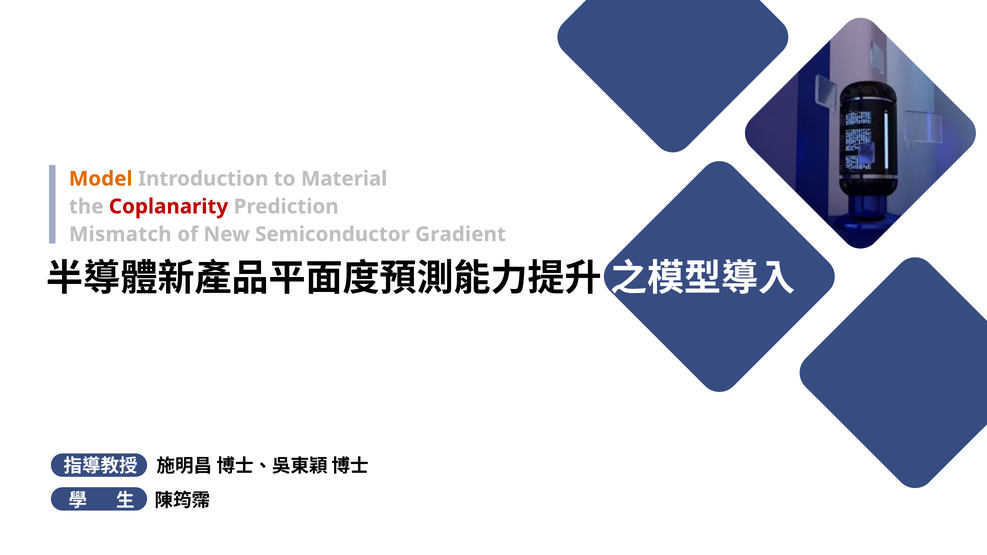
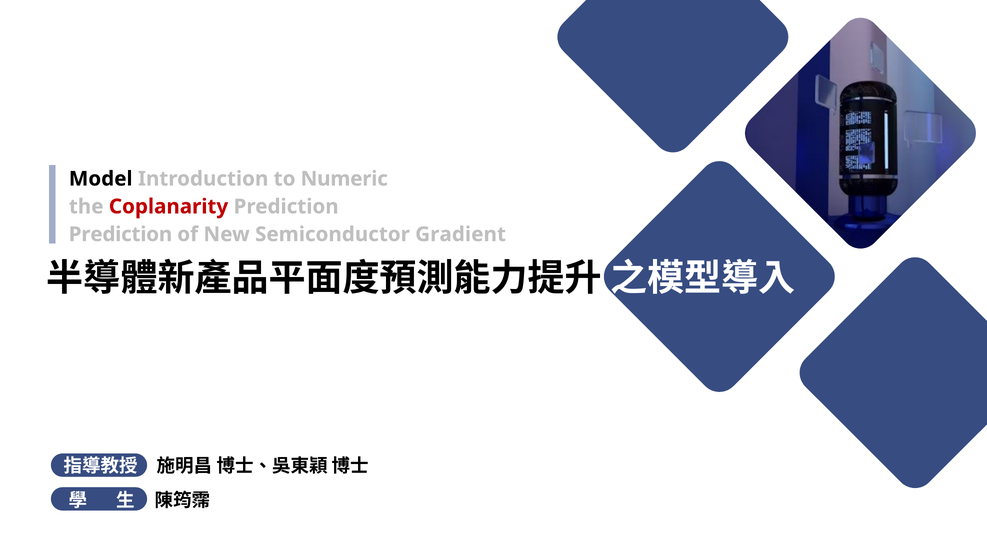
Model colour: orange -> black
Material: Material -> Numeric
Mismatch at (120, 234): Mismatch -> Prediction
